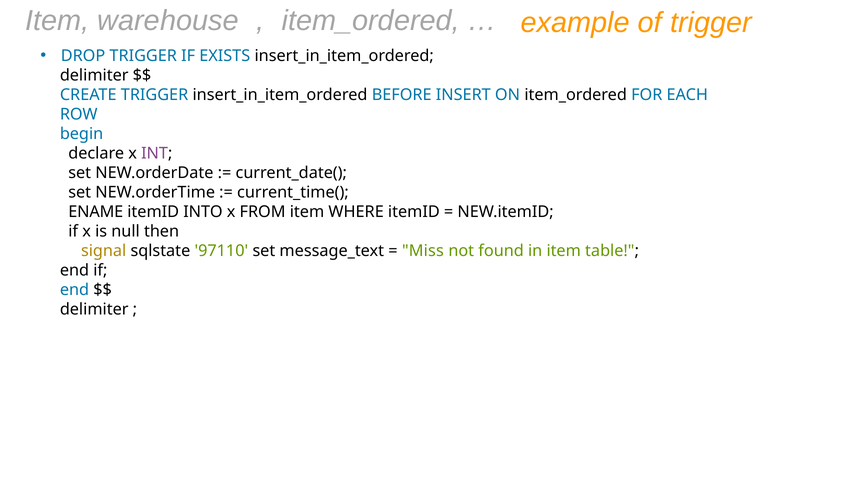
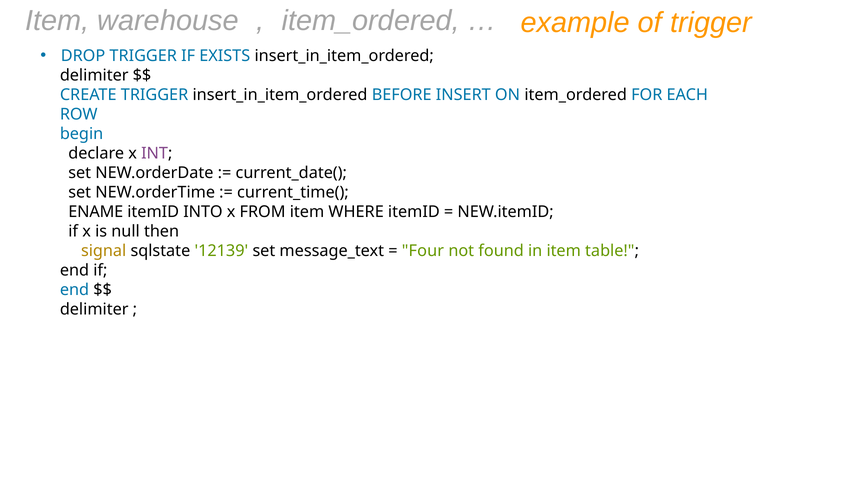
97110: 97110 -> 12139
Miss: Miss -> Four
